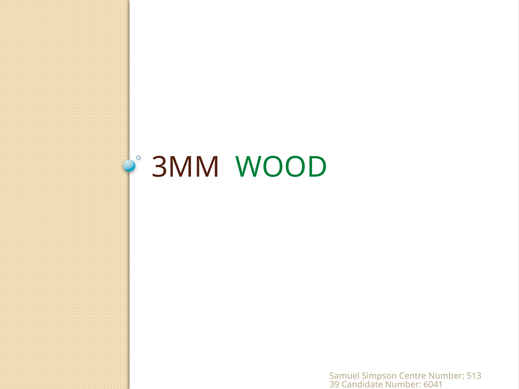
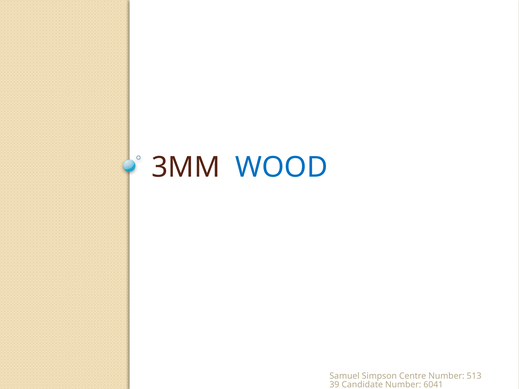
WOOD colour: green -> blue
